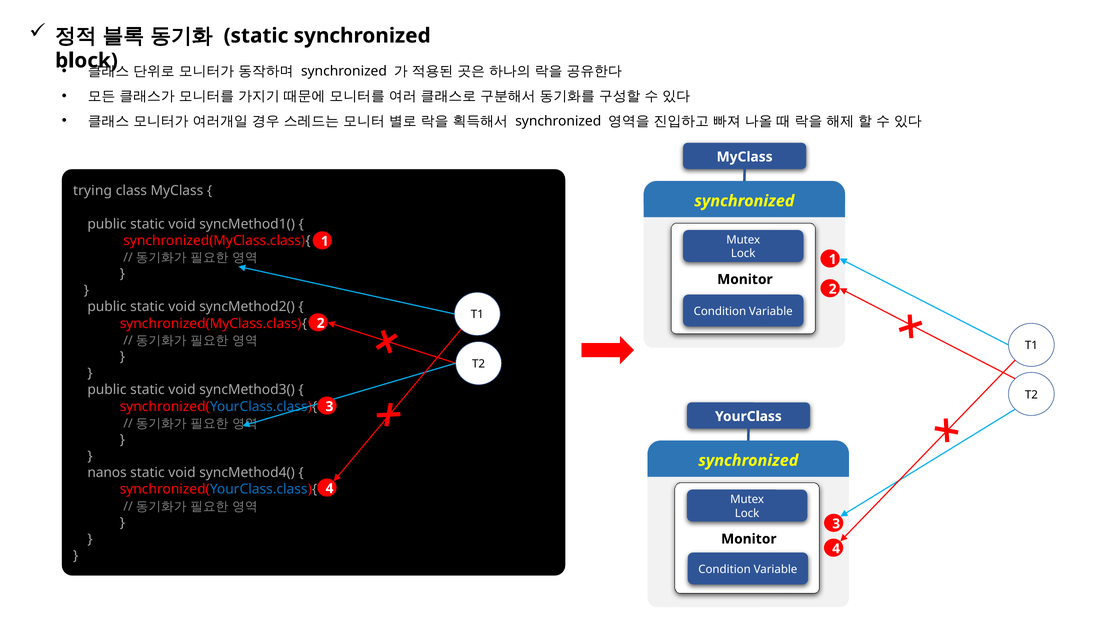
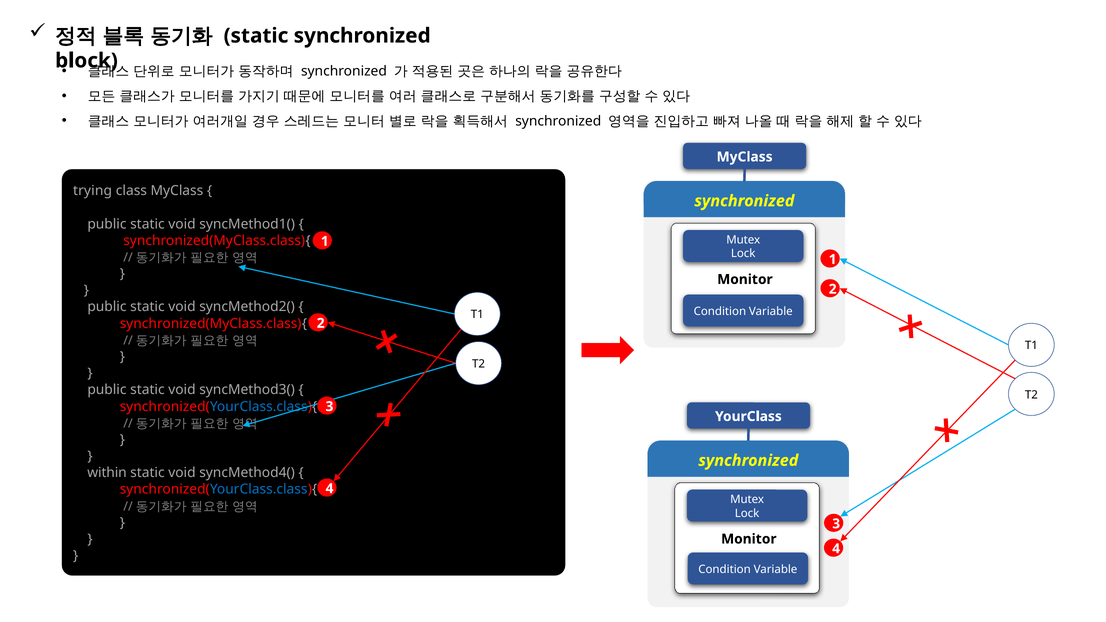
nanos: nanos -> within
